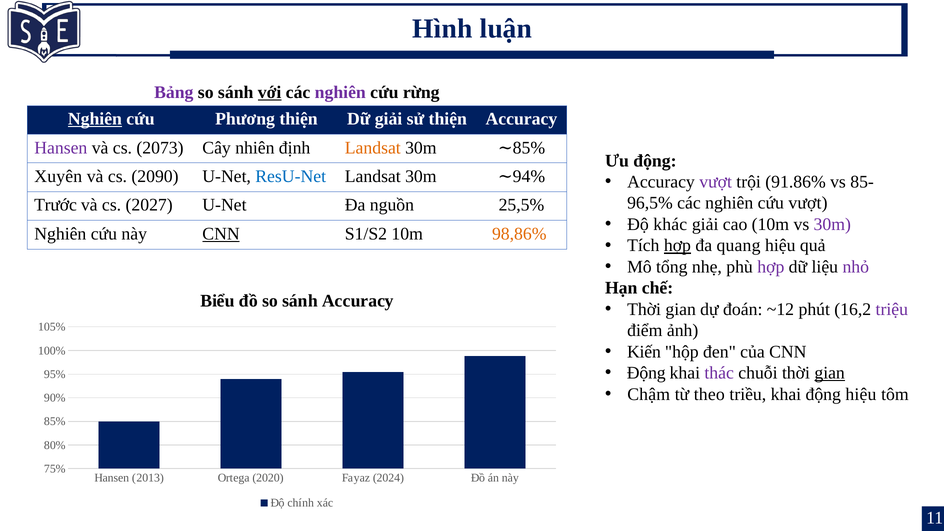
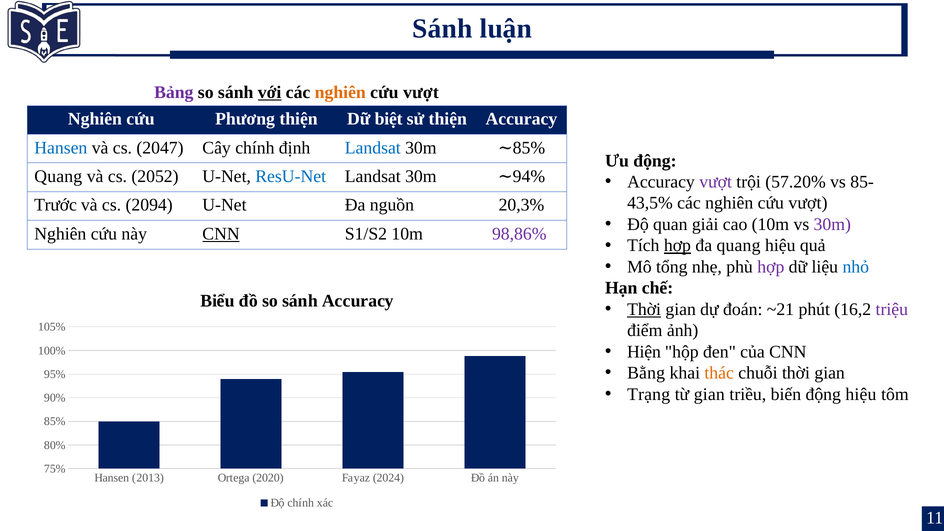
Hình at (442, 28): Hình -> Sánh
nghiên at (340, 92) colour: purple -> orange
rừng at (421, 92): rừng -> vượt
Nghiên at (95, 119) underline: present -> none
Dữ giải: giải -> biệt
Hansen at (61, 148) colour: purple -> blue
2073: 2073 -> 2047
Cây nhiên: nhiên -> chính
Landsat at (373, 148) colour: orange -> blue
Xuyên at (58, 176): Xuyên -> Quang
2090: 2090 -> 2052
91.86%: 91.86% -> 57.20%
96,5%: 96,5% -> 43,5%
2027: 2027 -> 2094
25,5%: 25,5% -> 20,3%
khác: khác -> quan
98,86% colour: orange -> purple
nhỏ colour: purple -> blue
Thời at (644, 309) underline: none -> present
~12: ~12 -> ~21
Kiến: Kiến -> Hiện
Động at (646, 373): Động -> Bằng
thác colour: purple -> orange
gian at (830, 373) underline: present -> none
Chậm: Chậm -> Trạng
từ theo: theo -> gian
triều khai: khai -> biến
